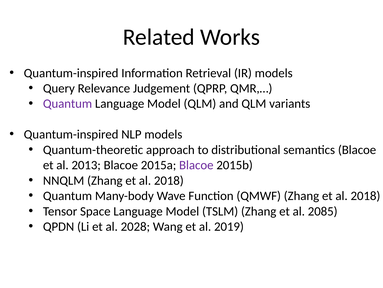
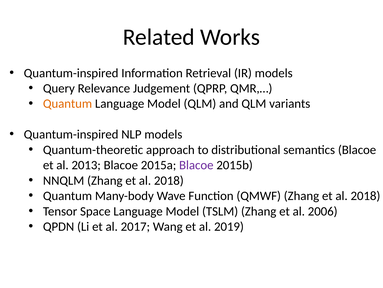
Quantum at (68, 103) colour: purple -> orange
2085: 2085 -> 2006
2028: 2028 -> 2017
